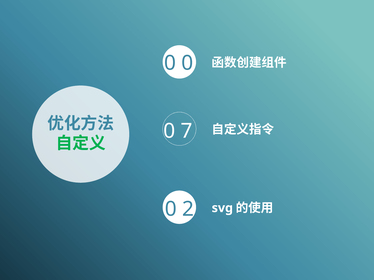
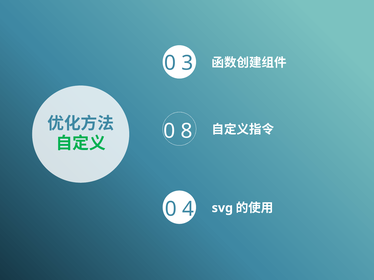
0 0: 0 -> 3
7: 7 -> 8
2: 2 -> 4
